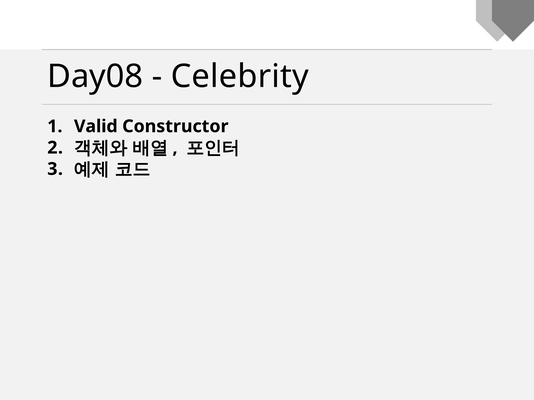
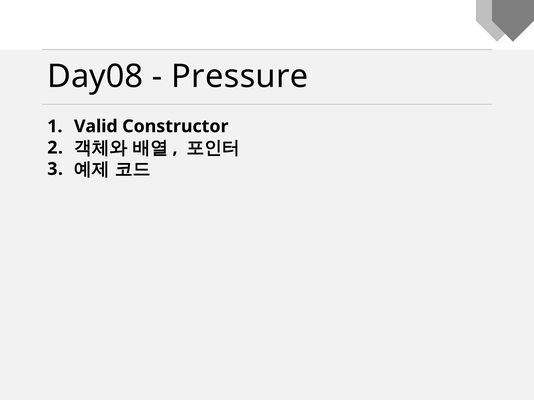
Celebrity: Celebrity -> Pressure
